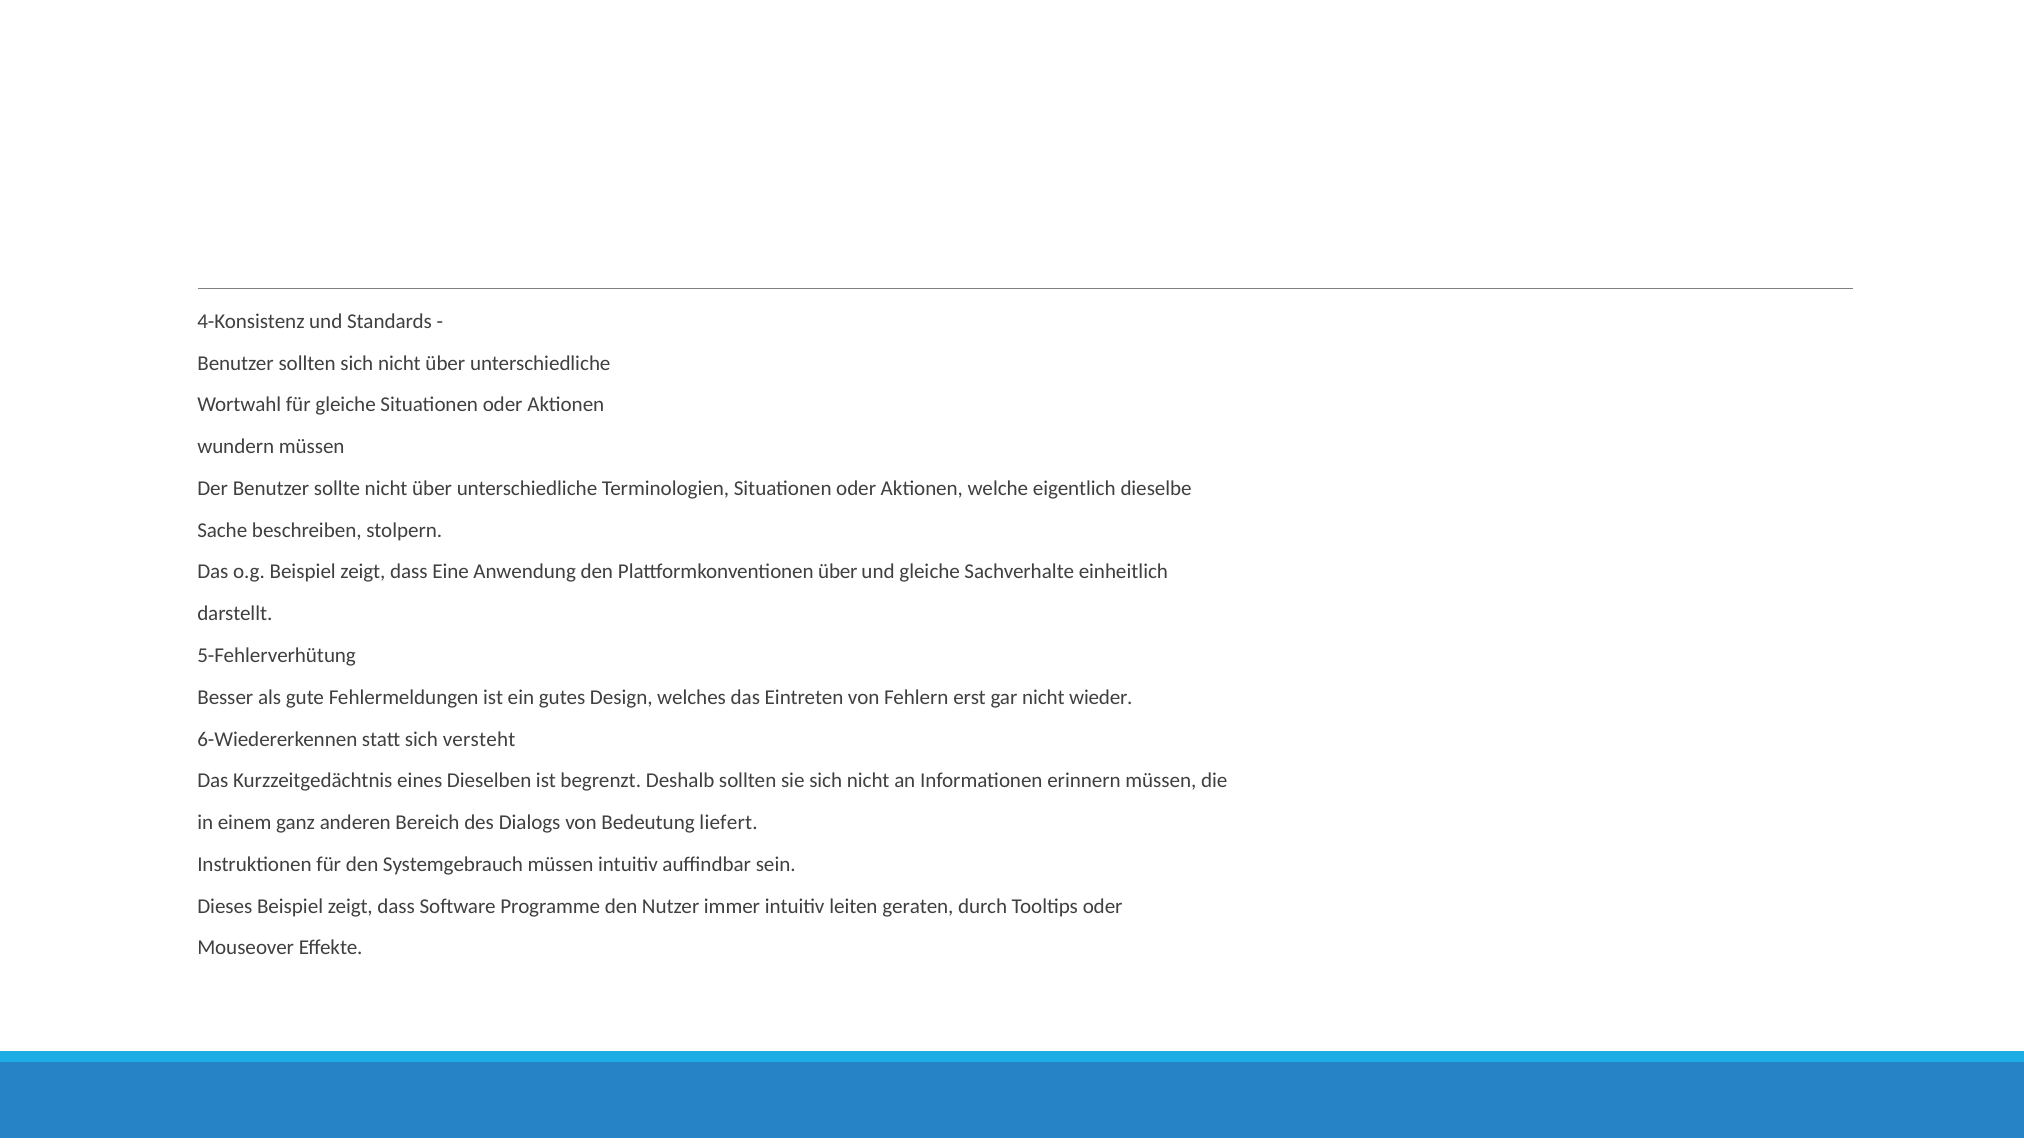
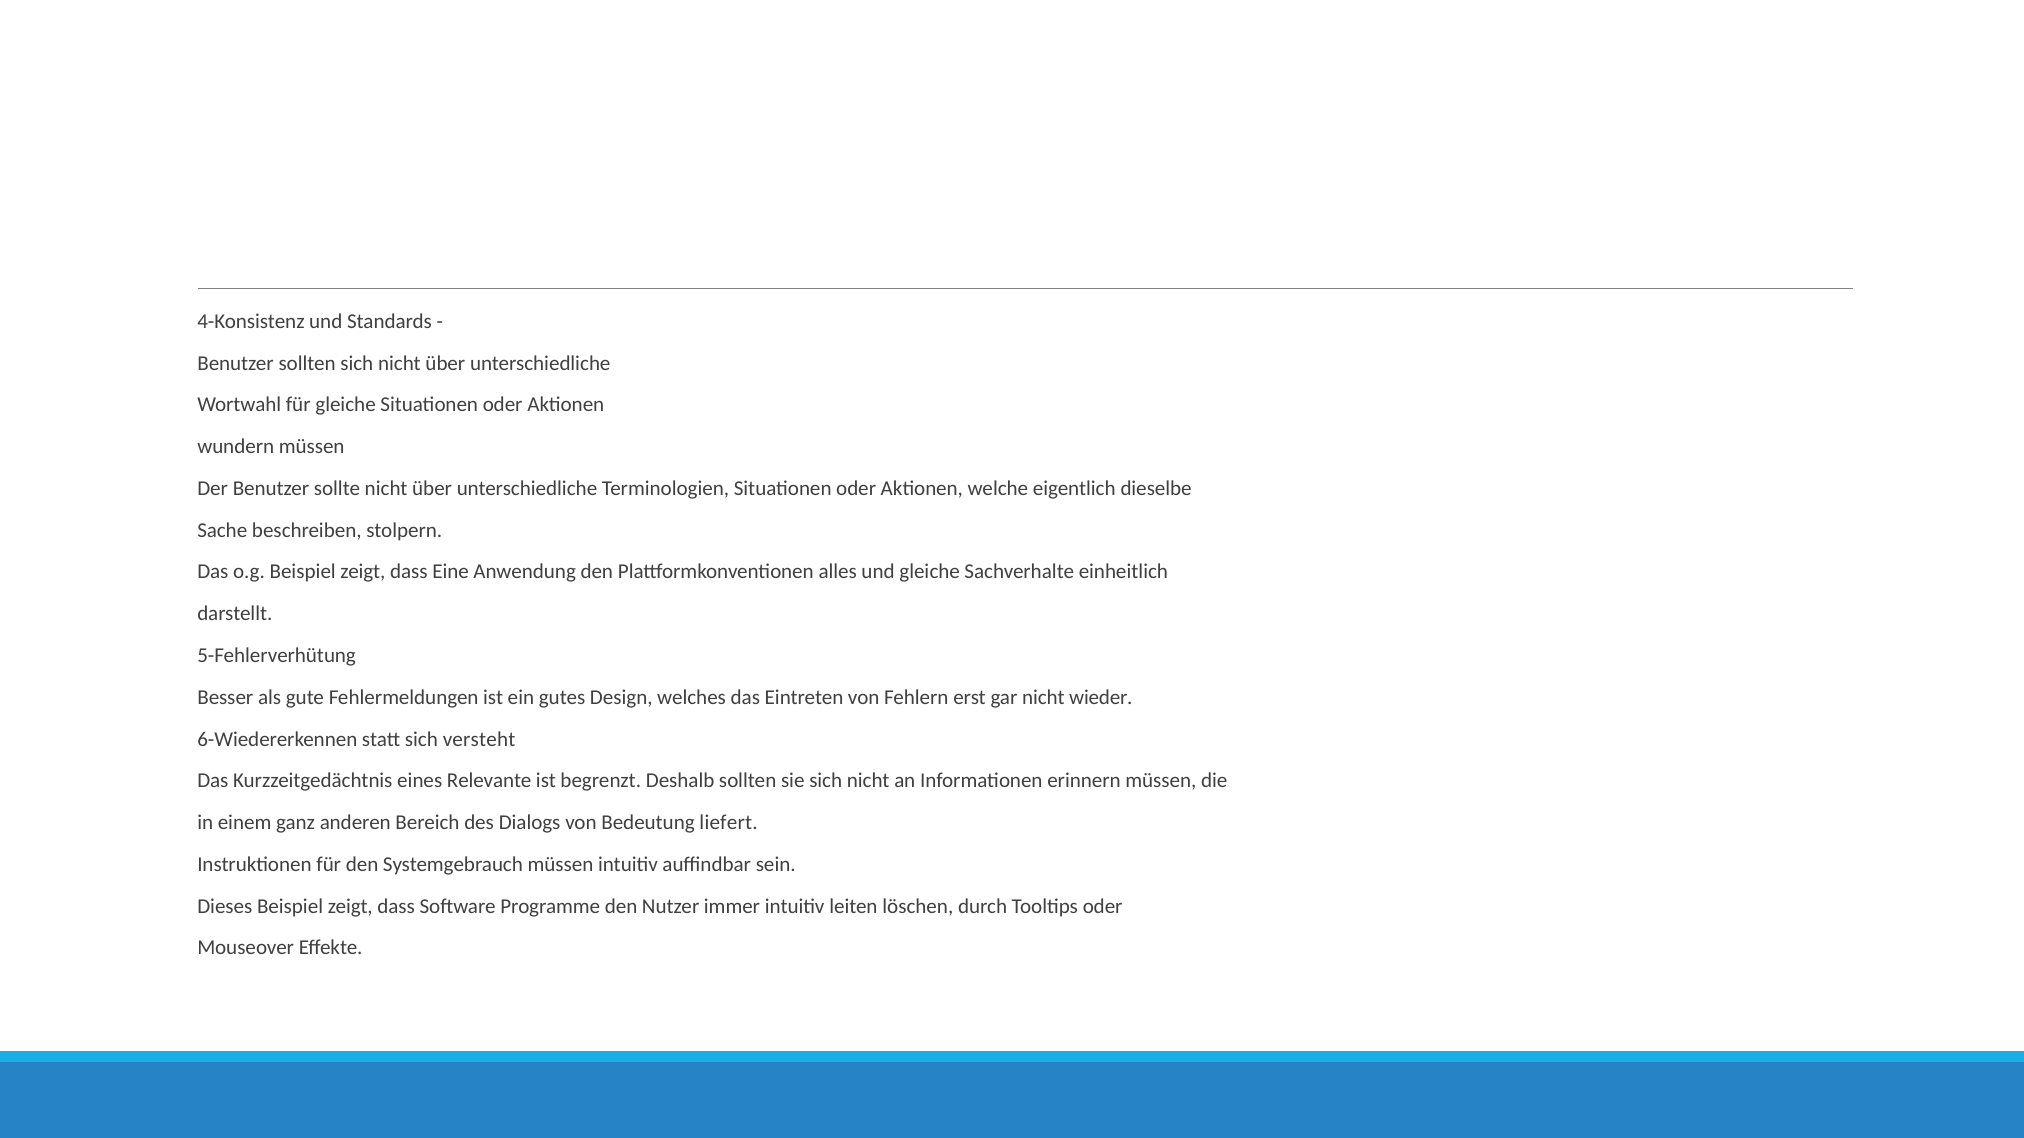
Plattformkonventionen über: über -> alles
Dieselben: Dieselben -> Relevante
geraten: geraten -> löschen
